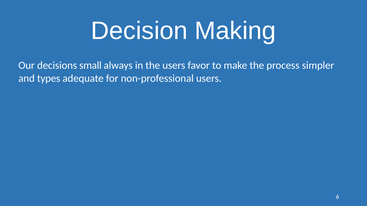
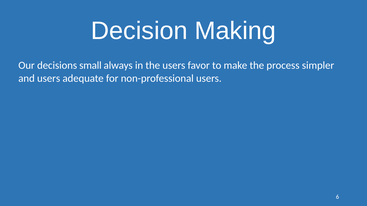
and types: types -> users
